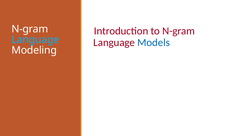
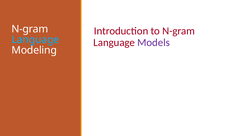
Models colour: blue -> purple
